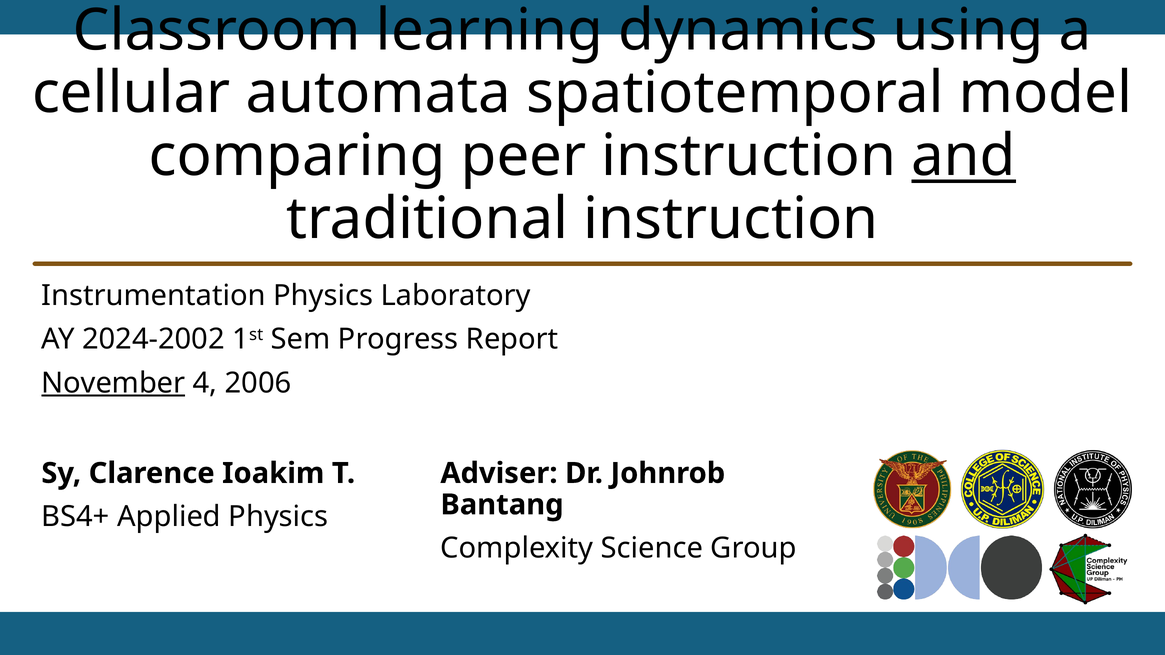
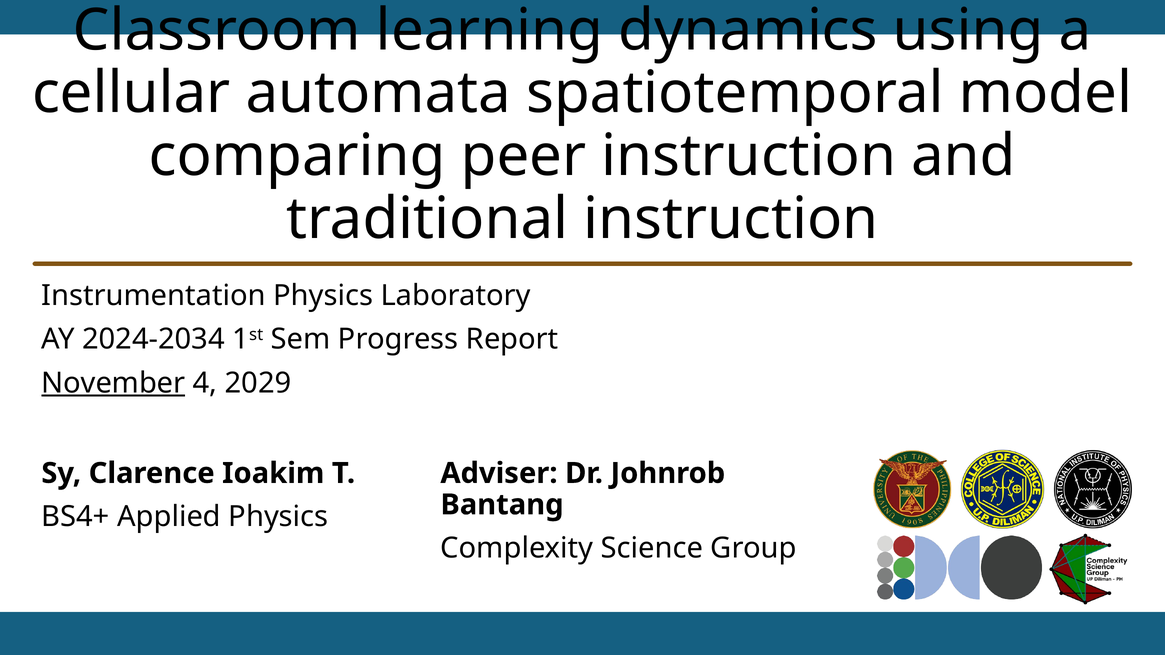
and at (964, 156) underline: present -> none
2024-2002: 2024-2002 -> 2024-2034
2006: 2006 -> 2029
